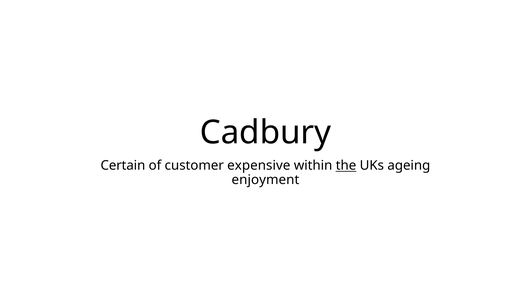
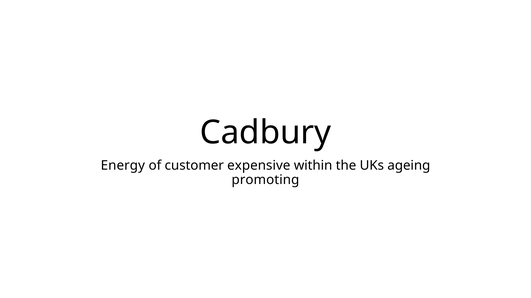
Certain: Certain -> Energy
the underline: present -> none
enjoyment: enjoyment -> promoting
